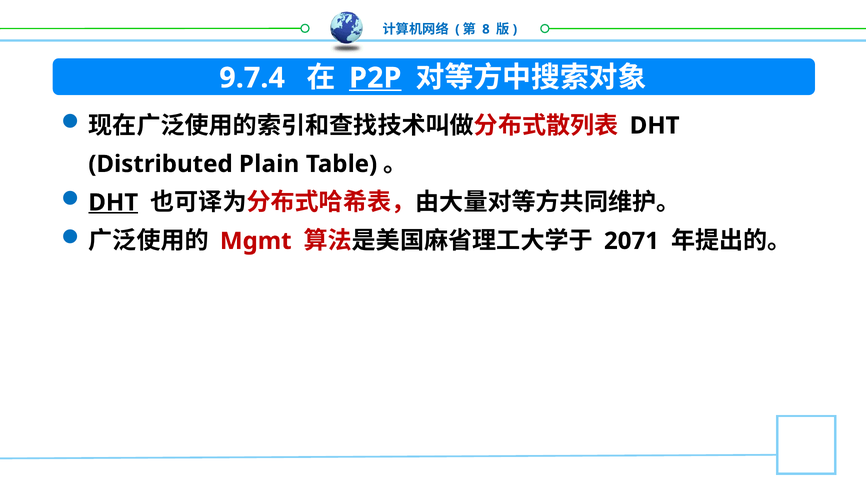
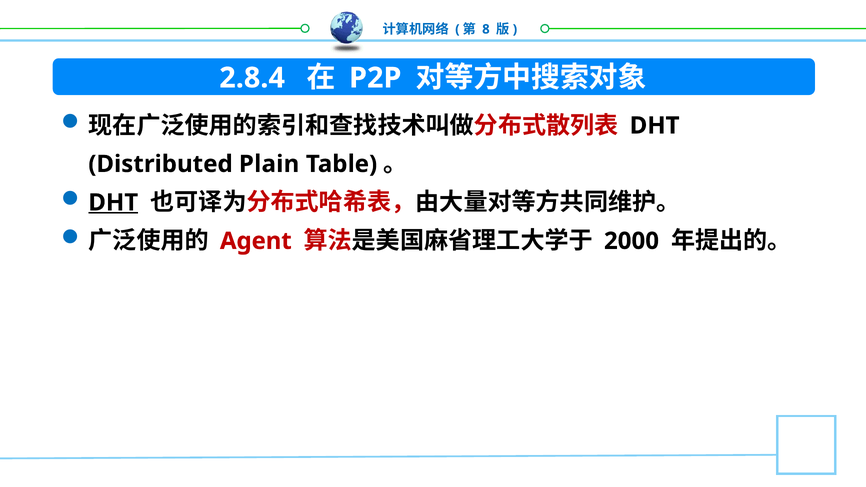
9.7.4: 9.7.4 -> 2.8.4
P2P underline: present -> none
Mgmt: Mgmt -> Agent
2071: 2071 -> 2000
